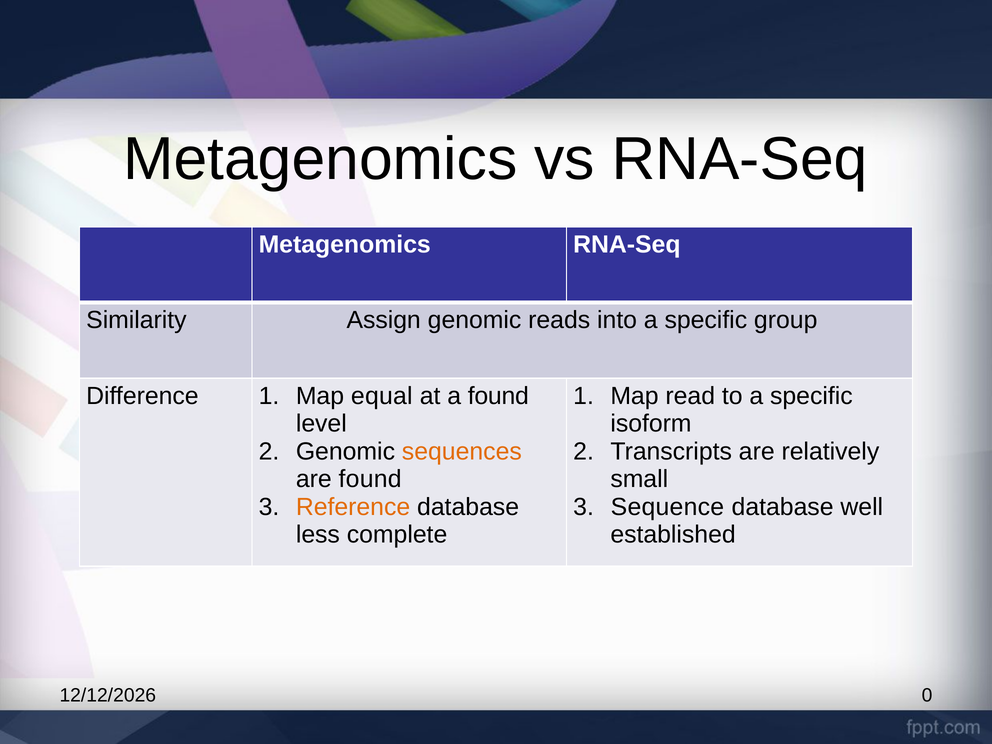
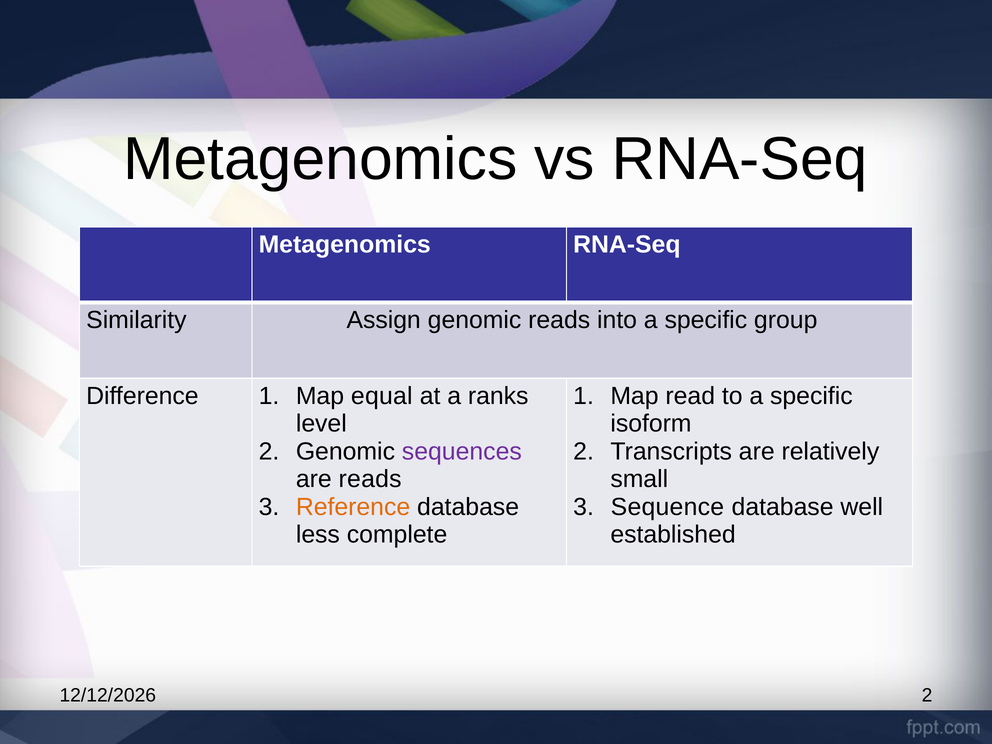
a found: found -> ranks
sequences colour: orange -> purple
are found: found -> reads
0 at (927, 695): 0 -> 2
